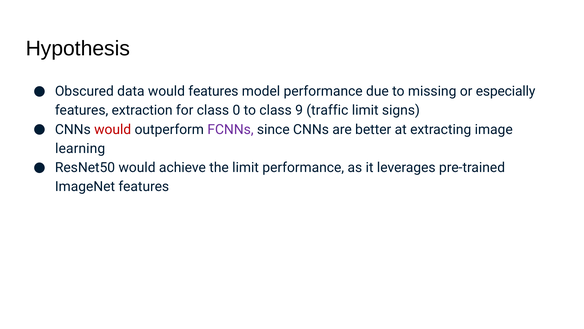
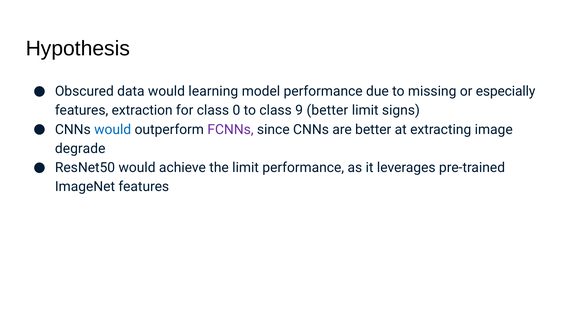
would features: features -> learning
9 traffic: traffic -> better
would at (113, 129) colour: red -> blue
learning: learning -> degrade
